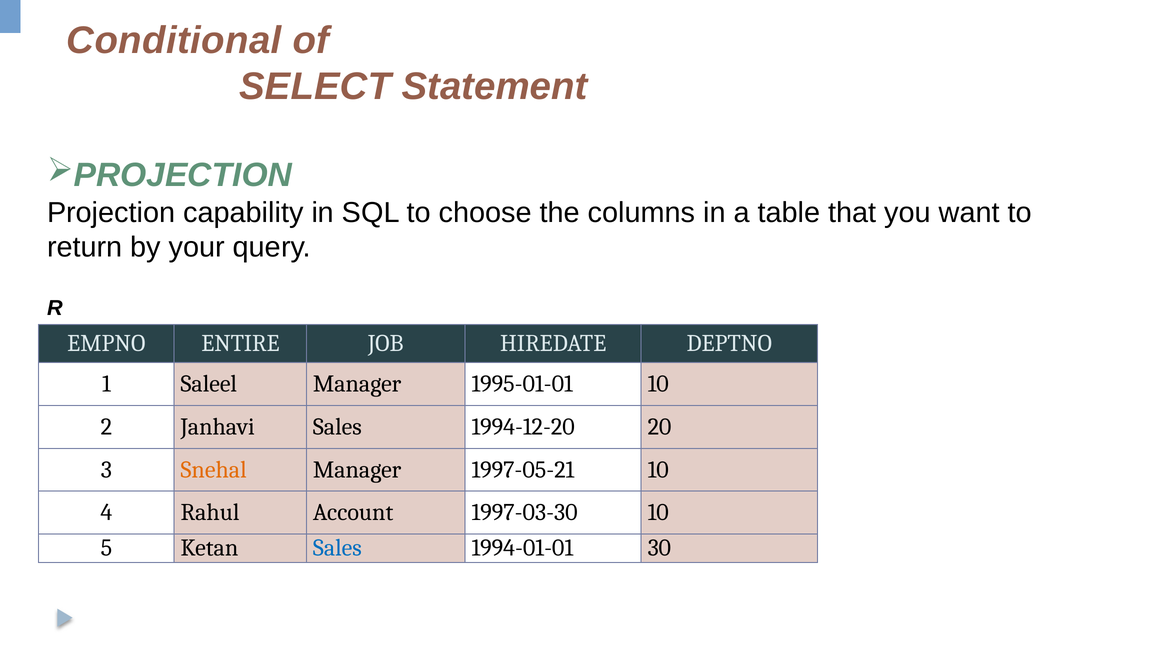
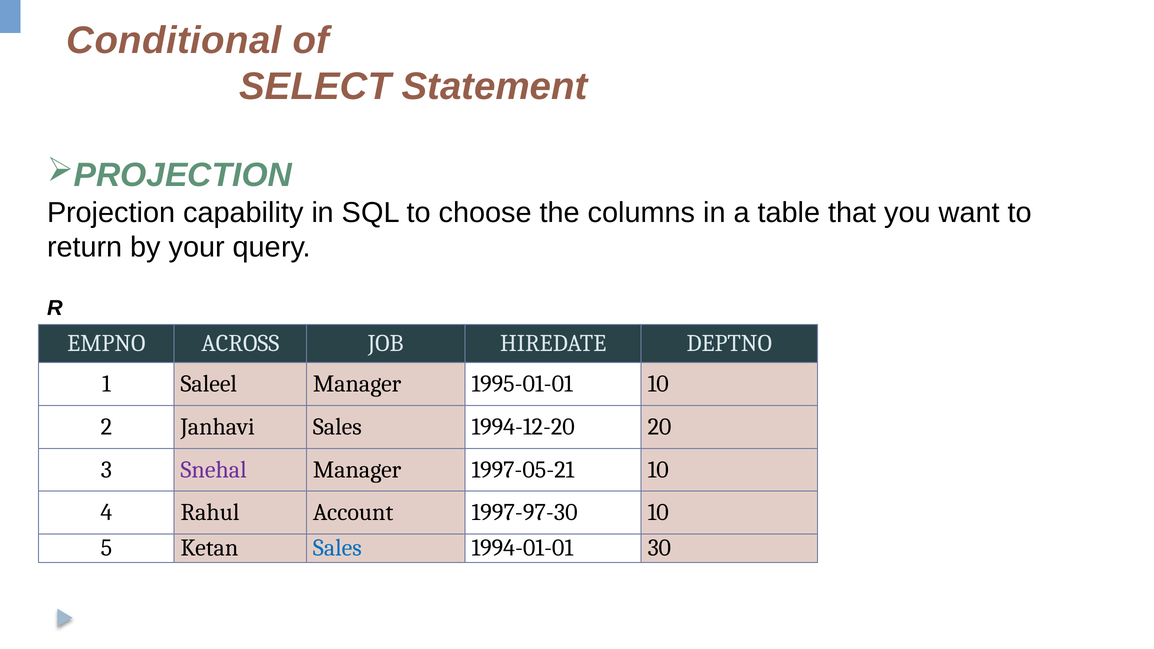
ENTIRE: ENTIRE -> ACROSS
Snehal colour: orange -> purple
1997-03-30: 1997-03-30 -> 1997-97-30
